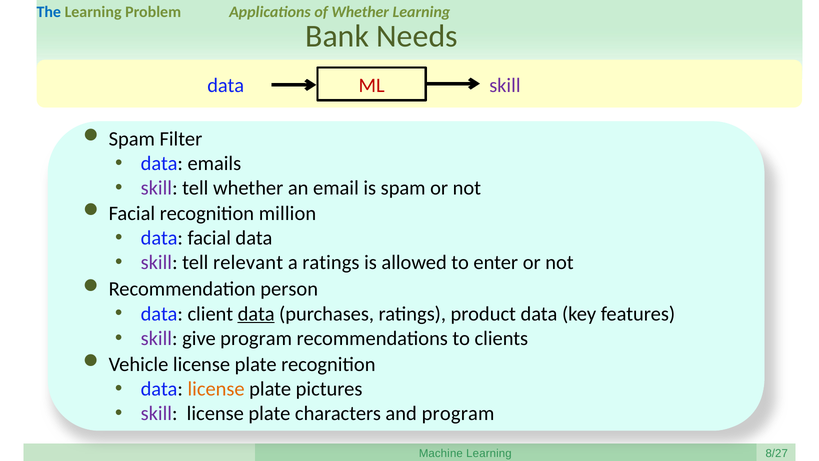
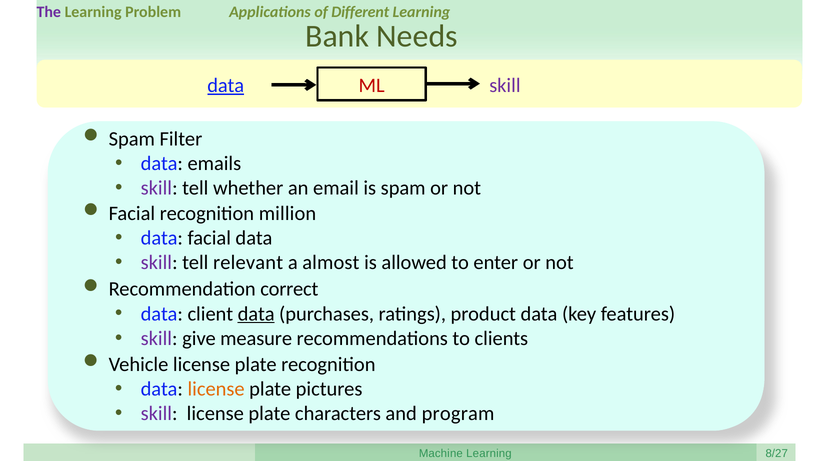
The colour: blue -> purple
of Whether: Whether -> Different
data at (226, 85) underline: none -> present
a ratings: ratings -> almost
person: person -> correct
give program: program -> measure
